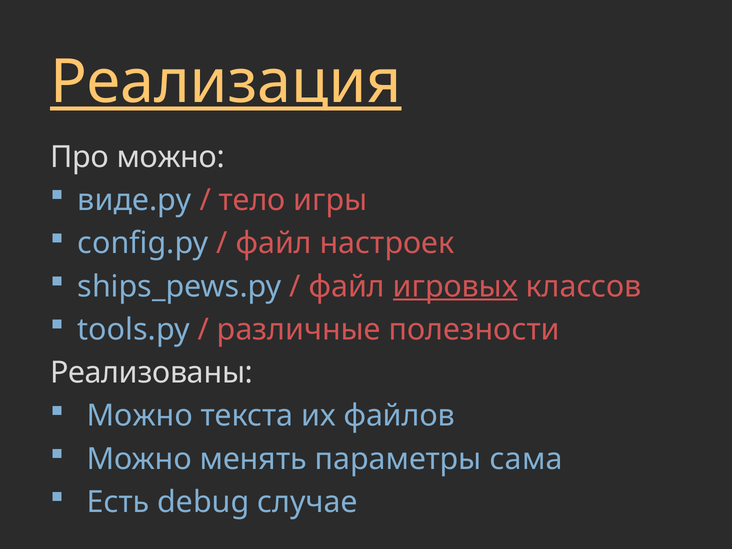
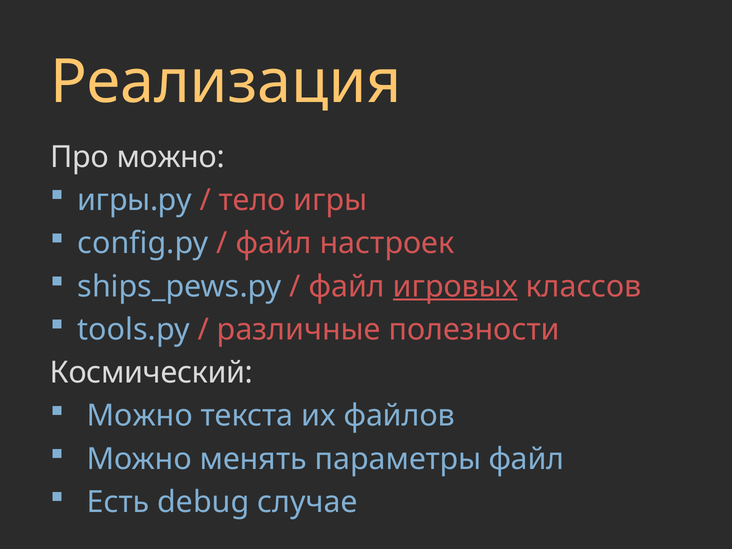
Реализация underline: present -> none
виде.py: виде.py -> игры.py
Реализованы: Реализованы -> Космический
параметры сама: сама -> файл
